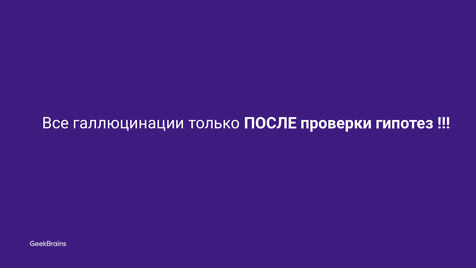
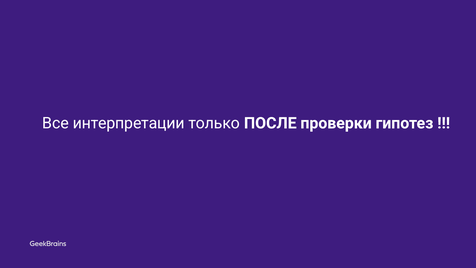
галлюцинации: галлюцинации -> интерпретации
